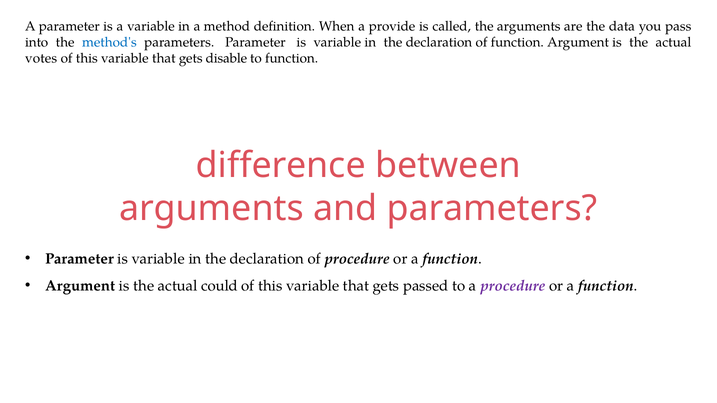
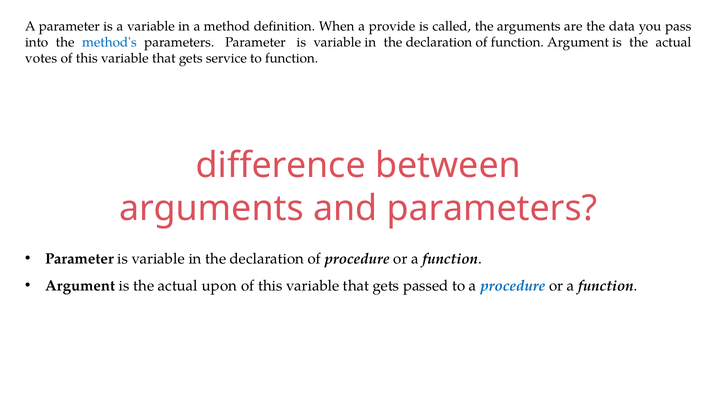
disable: disable -> service
could: could -> upon
procedure at (513, 286) colour: purple -> blue
